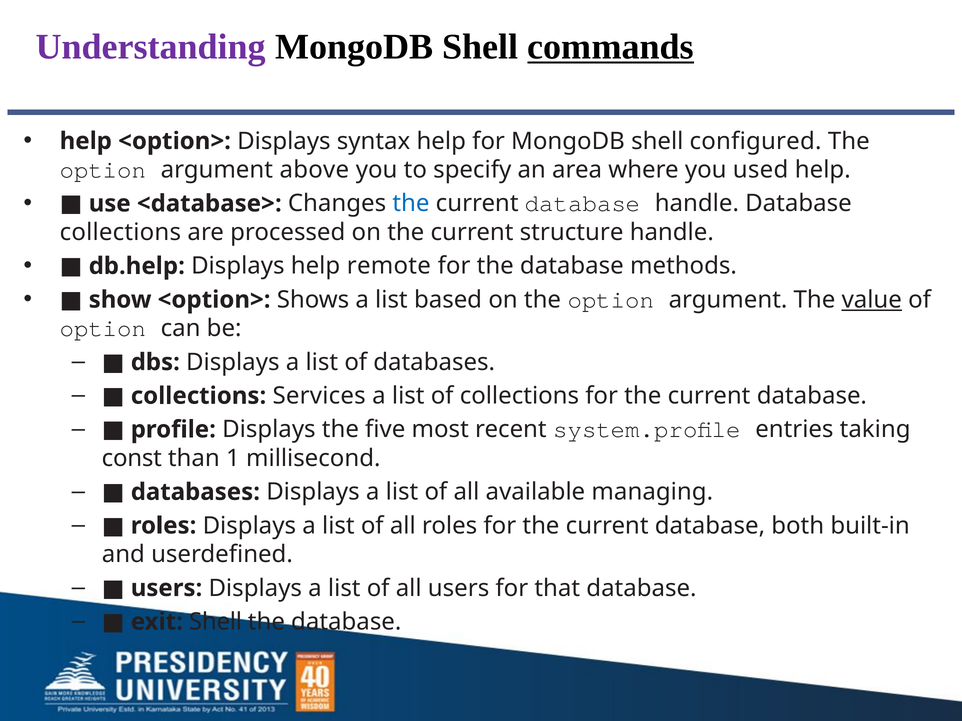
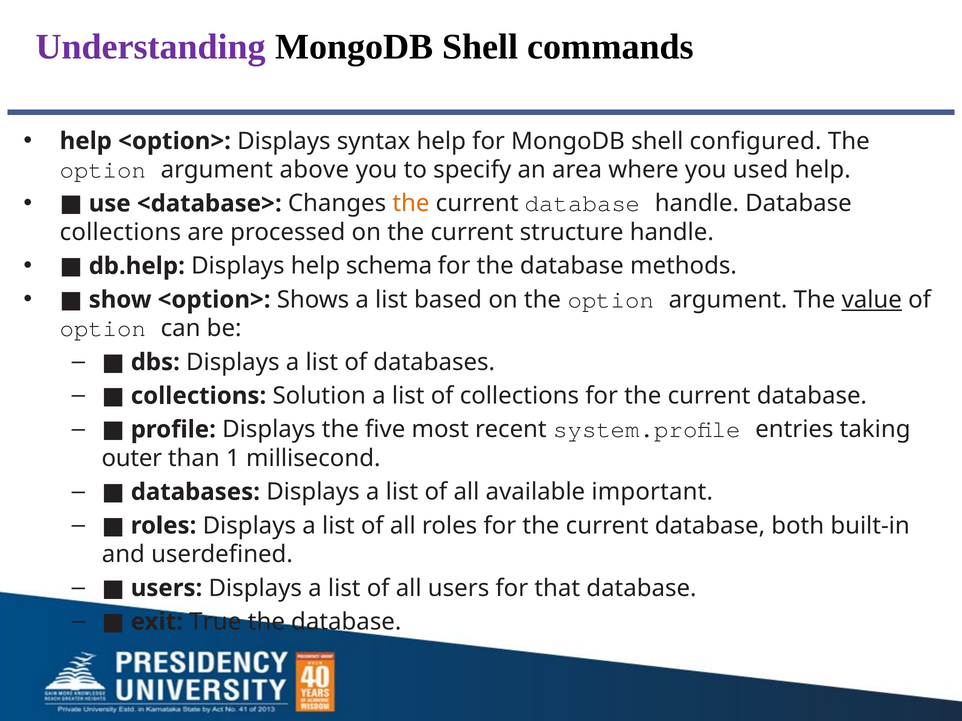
commands underline: present -> none
the at (411, 204) colour: blue -> orange
remote: remote -> schema
Services: Services -> Solution
const: const -> outer
managing: managing -> important
exit Shell: Shell -> True
